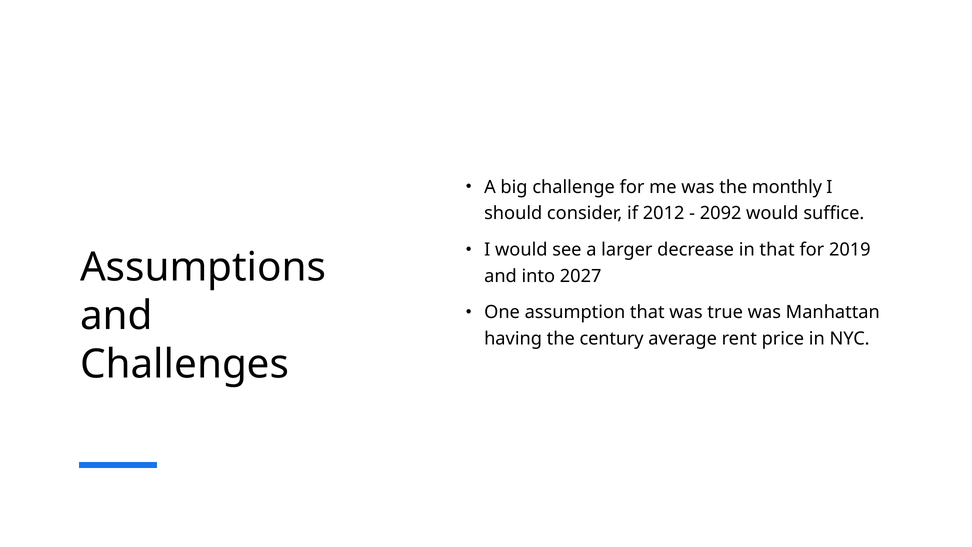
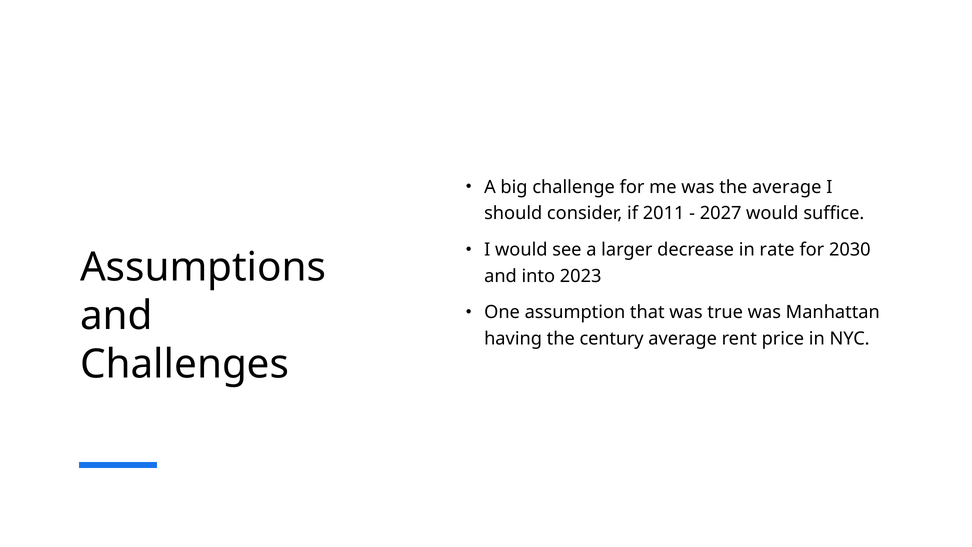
the monthly: monthly -> average
2012: 2012 -> 2011
2092: 2092 -> 2027
in that: that -> rate
2019: 2019 -> 2030
2027: 2027 -> 2023
